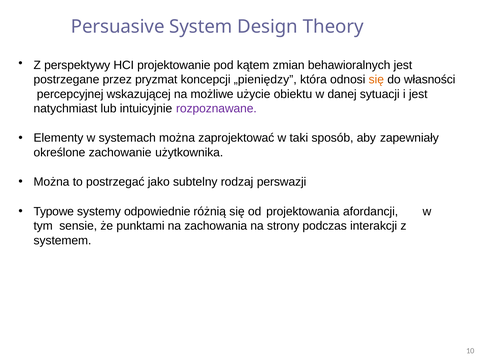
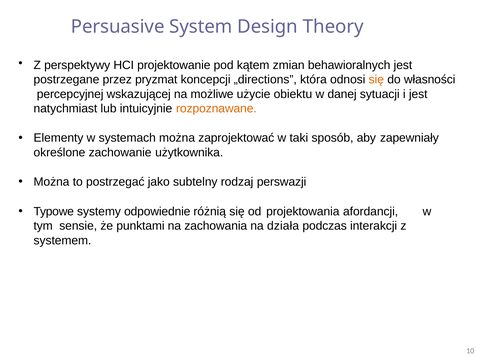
„pieniędzy: „pieniędzy -> „directions
rozpoznawane colour: purple -> orange
strony: strony -> działa
